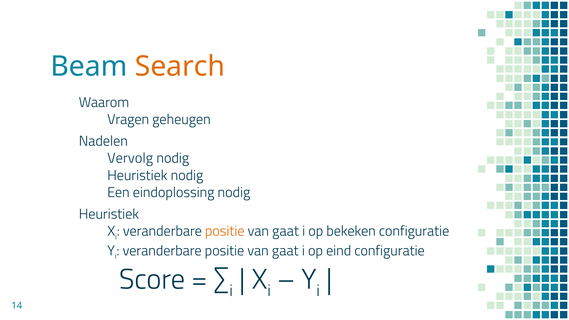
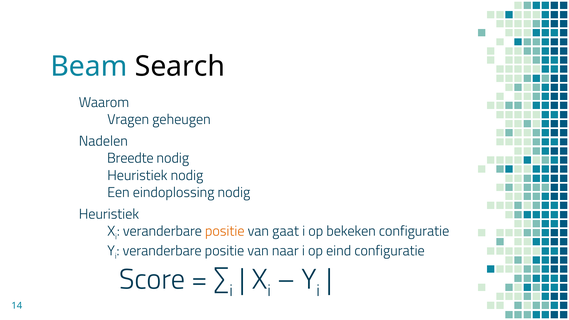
Search colour: orange -> black
Vervolg: Vervolg -> Breedte
gaat at (285, 251): gaat -> naar
